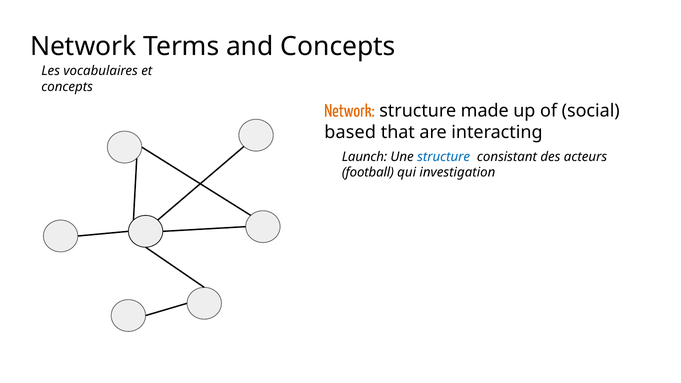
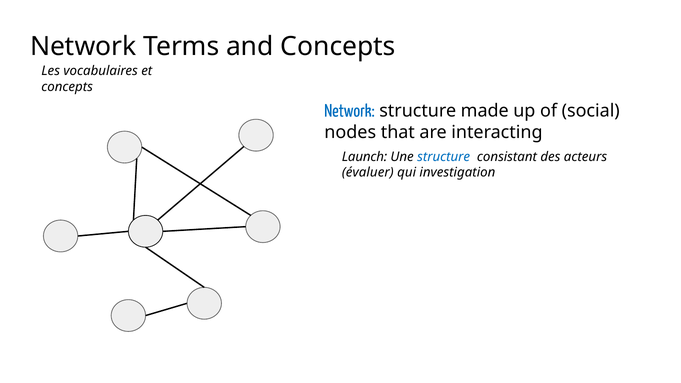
Network at (349, 111) colour: orange -> blue
based: based -> nodes
football: football -> évaluer
